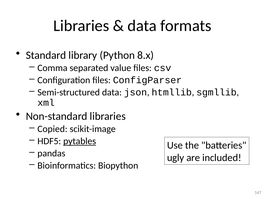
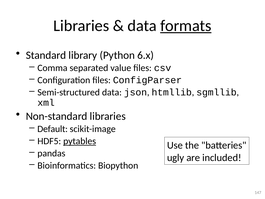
formats underline: none -> present
8.x: 8.x -> 6.x
Copied: Copied -> Default
